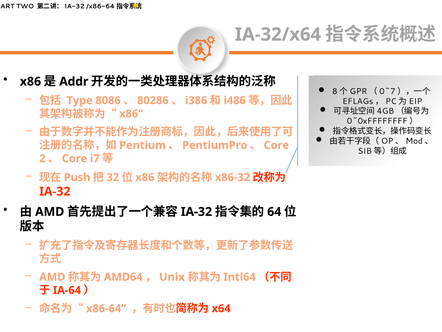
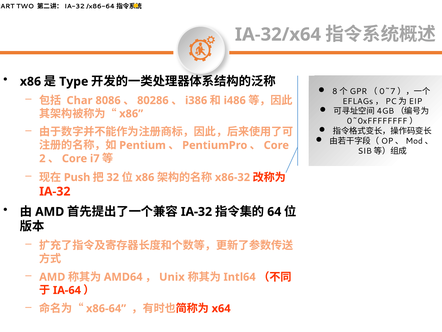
Addr: Addr -> Type
Type: Type -> Char
